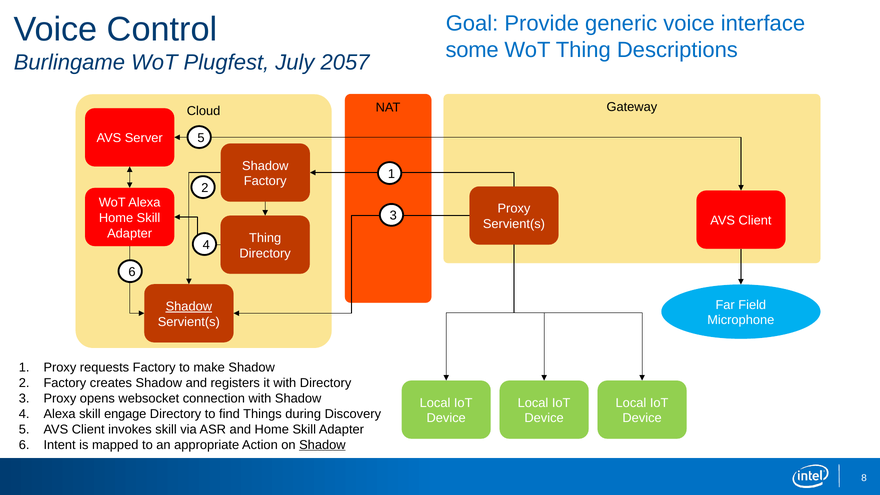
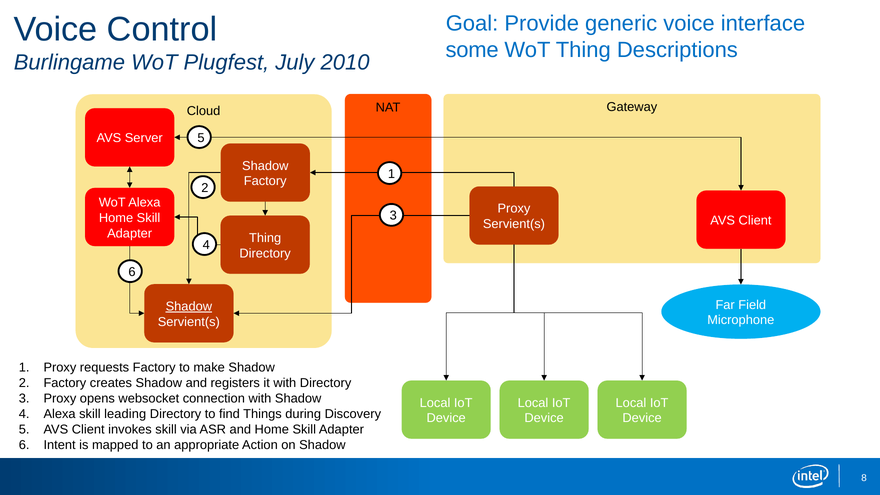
2057: 2057 -> 2010
engage: engage -> leading
Shadow at (322, 445) underline: present -> none
